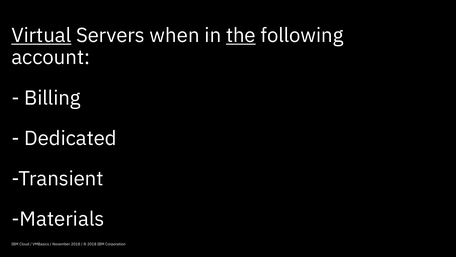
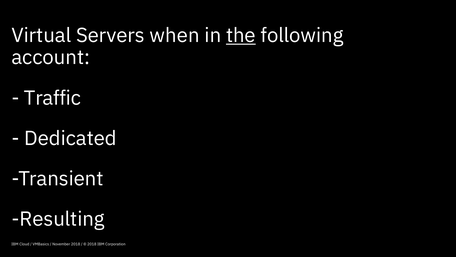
Virtual underline: present -> none
Billing: Billing -> Traffic
Materials: Materials -> Resulting
